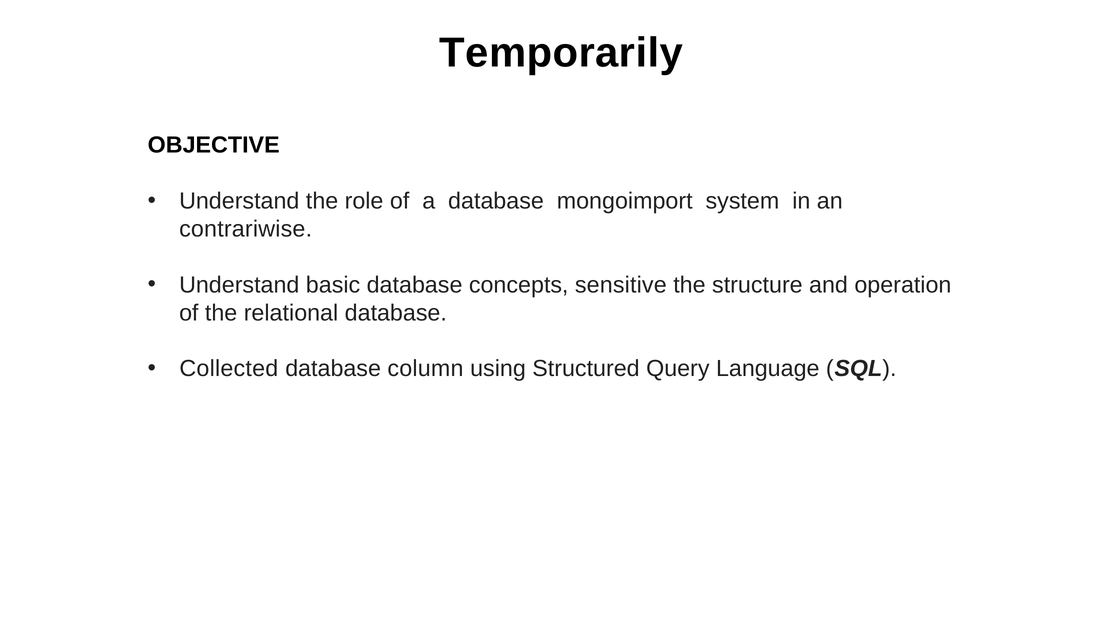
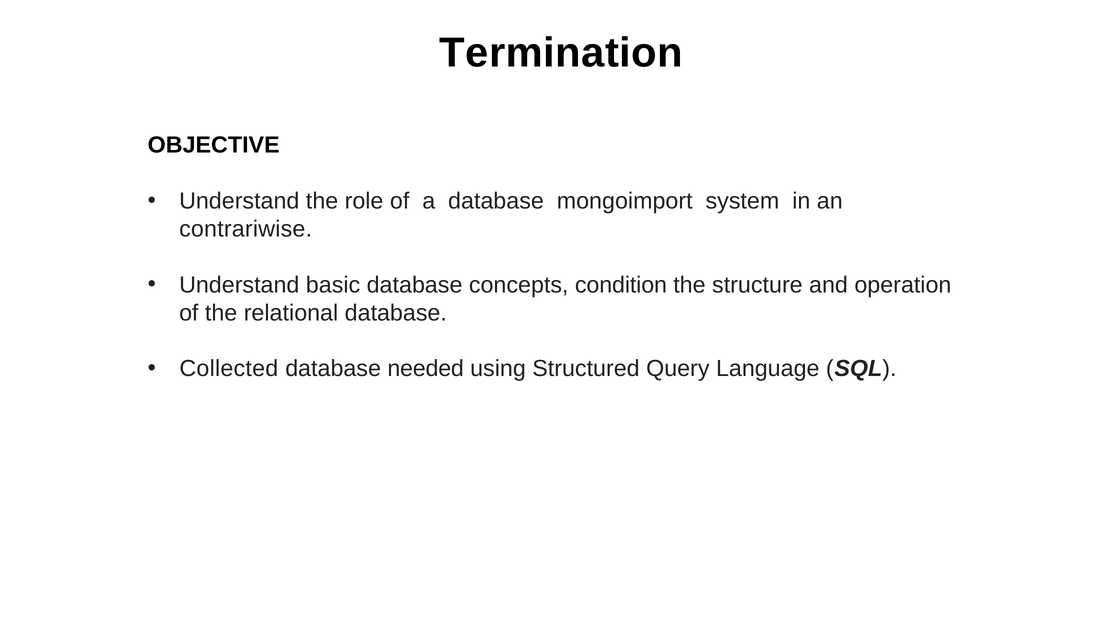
Temporarily: Temporarily -> Termination
sensitive: sensitive -> condition
column: column -> needed
